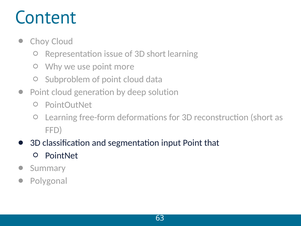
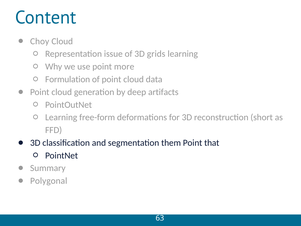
3D short: short -> grids
Subproblem: Subproblem -> Formulation
solution: solution -> artifacts
input: input -> them
